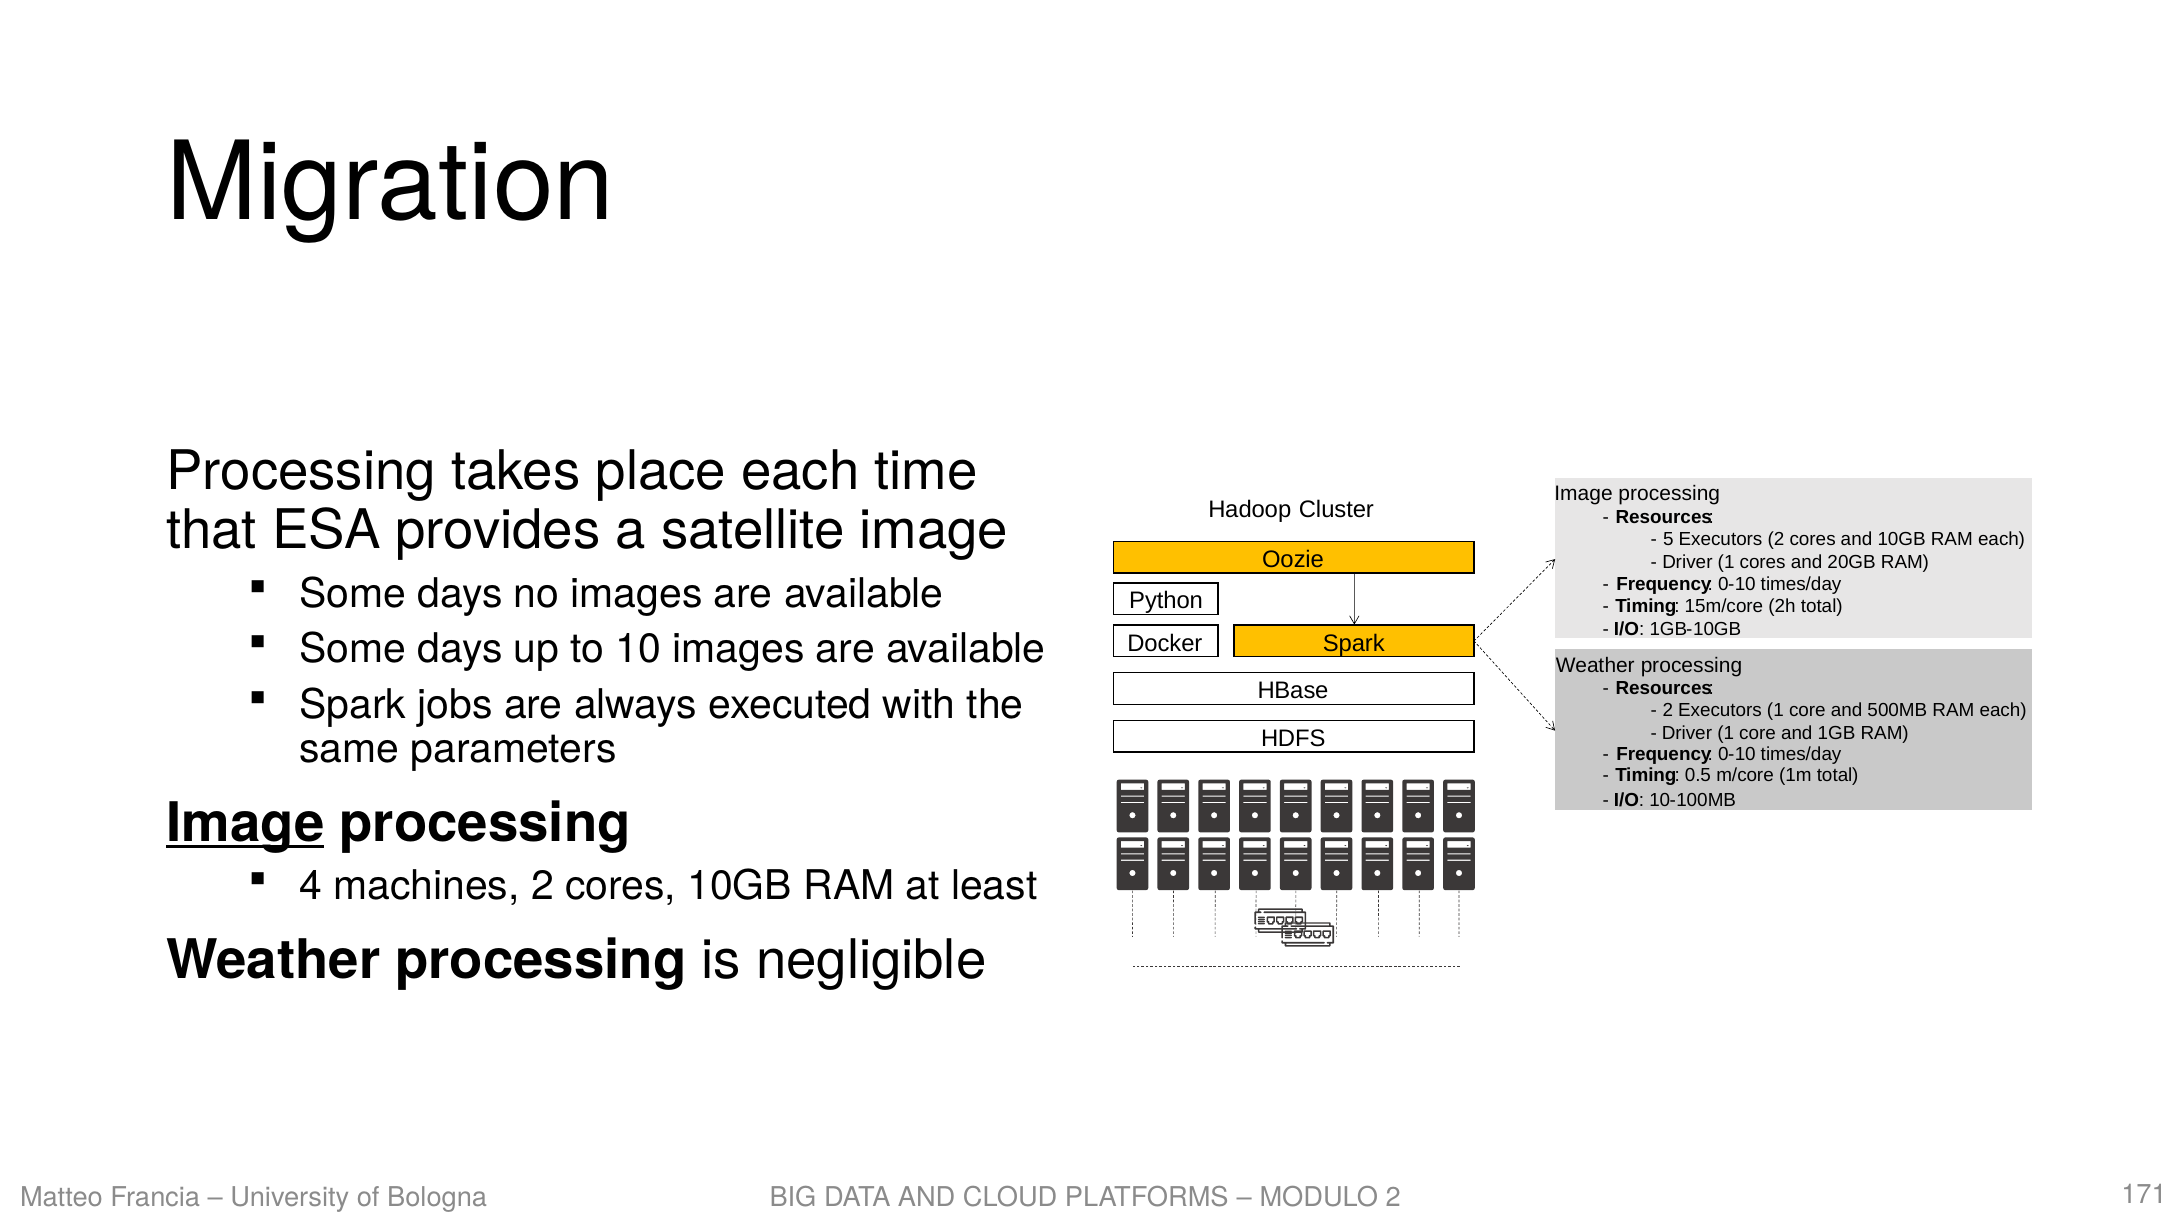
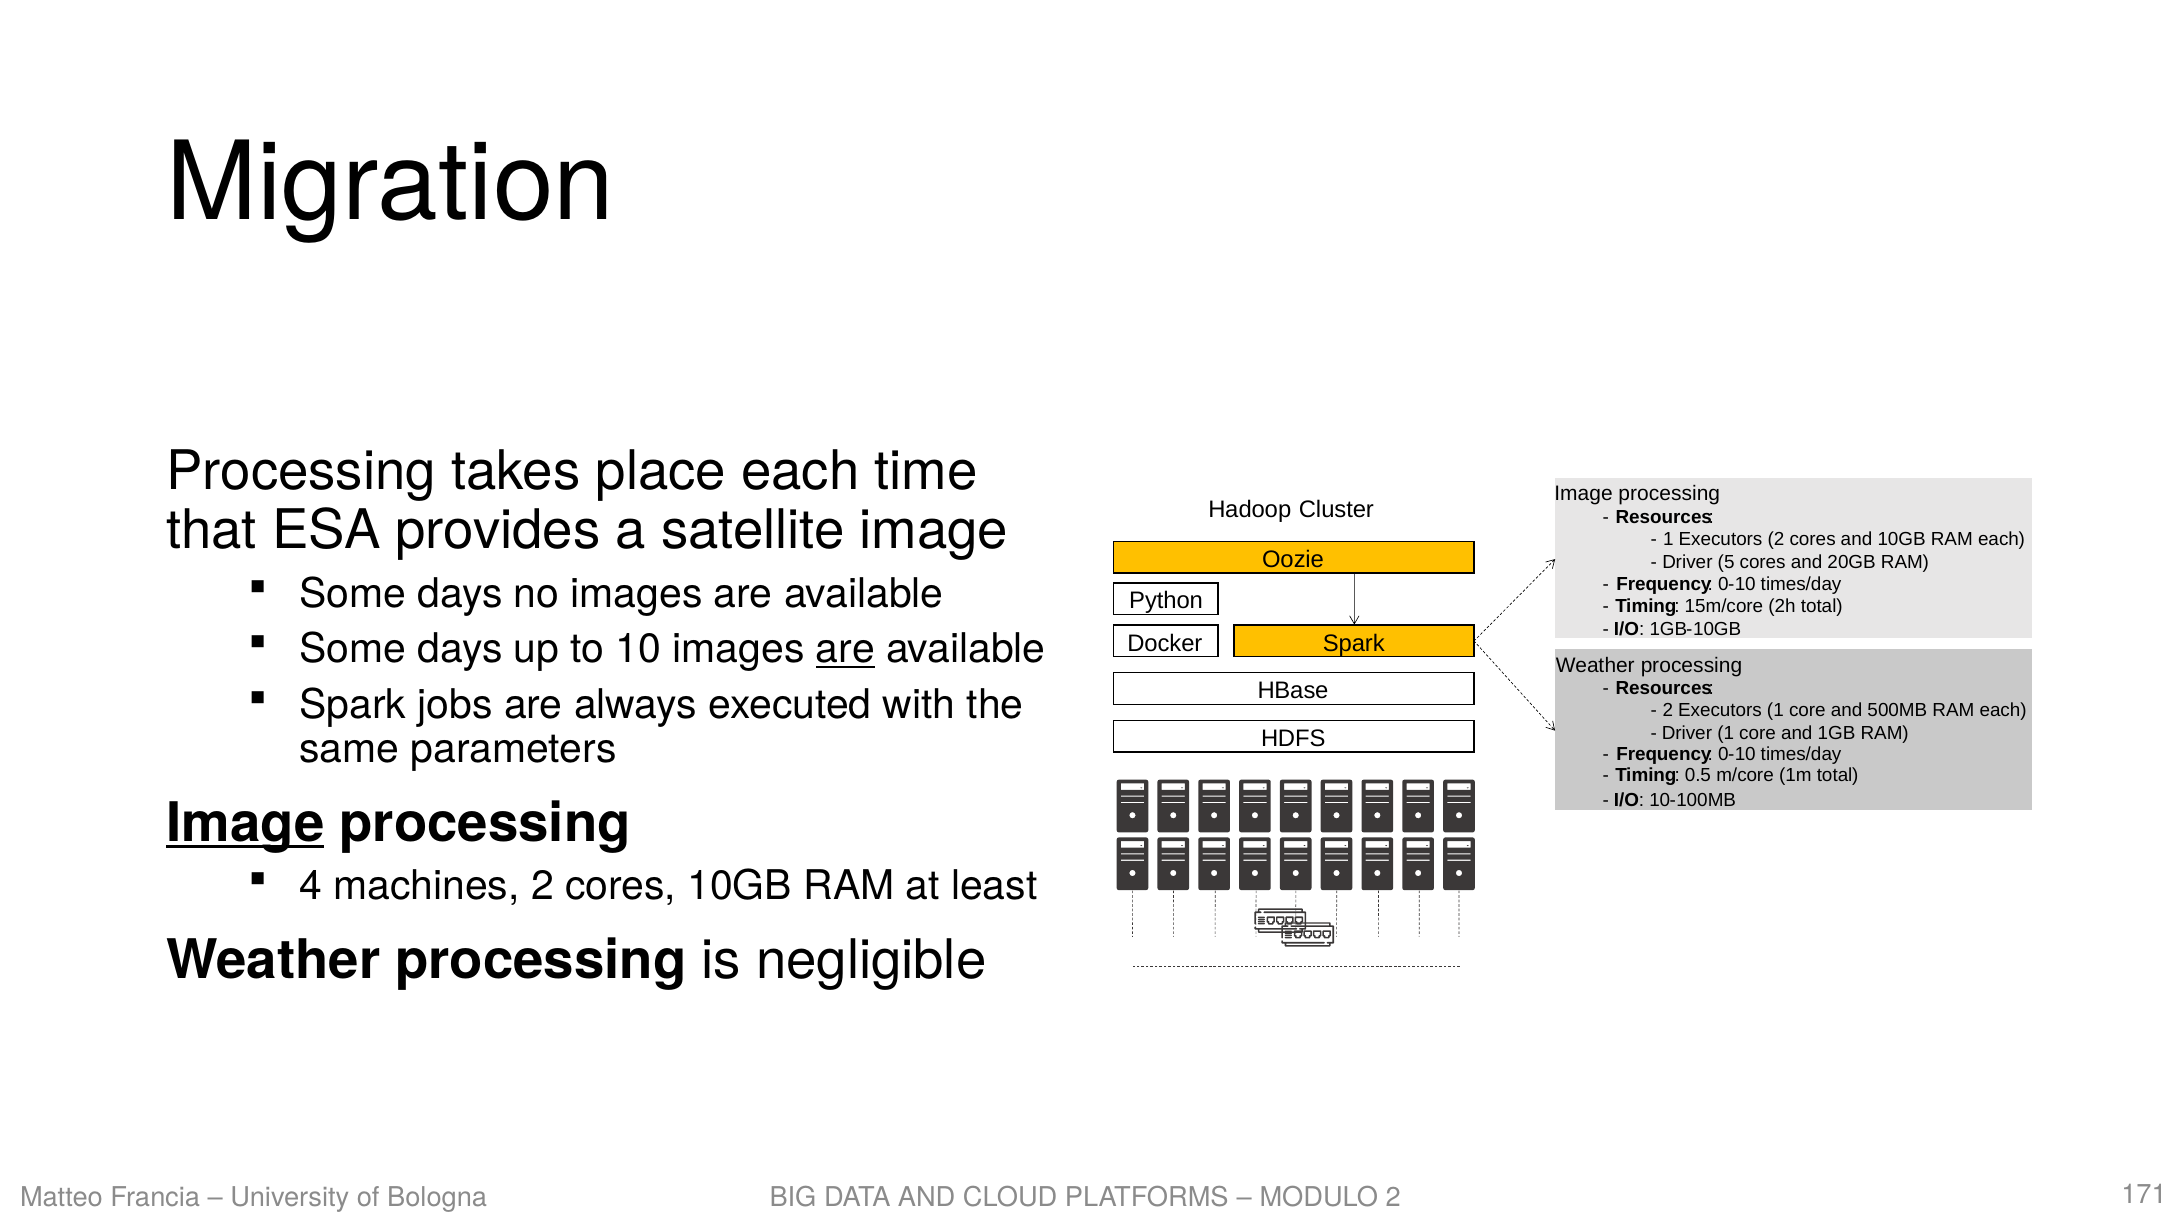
5 at (1668, 539): 5 -> 1
1 at (1726, 562): 1 -> 5
are at (845, 649) underline: none -> present
